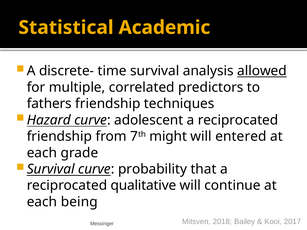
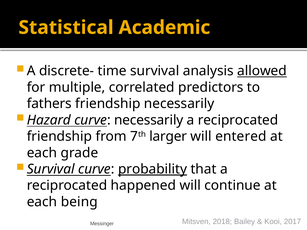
friendship techniques: techniques -> necessarily
curve adolescent: adolescent -> necessarily
might: might -> larger
probability underline: none -> present
qualitative: qualitative -> happened
